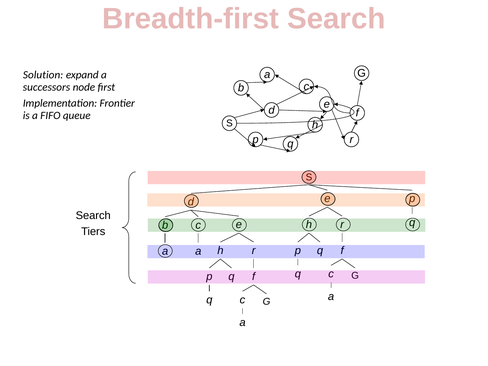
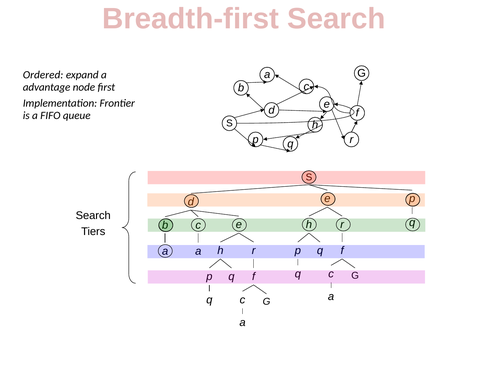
Solution: Solution -> Ordered
successors: successors -> advantage
